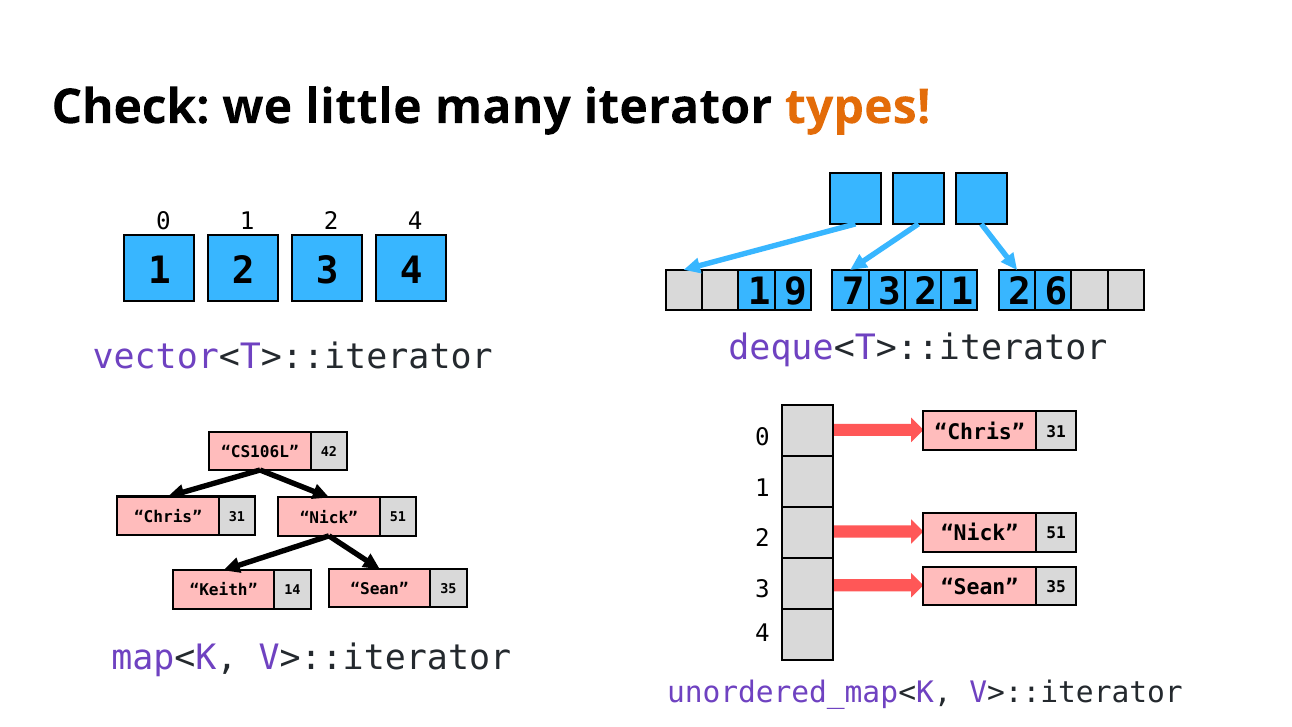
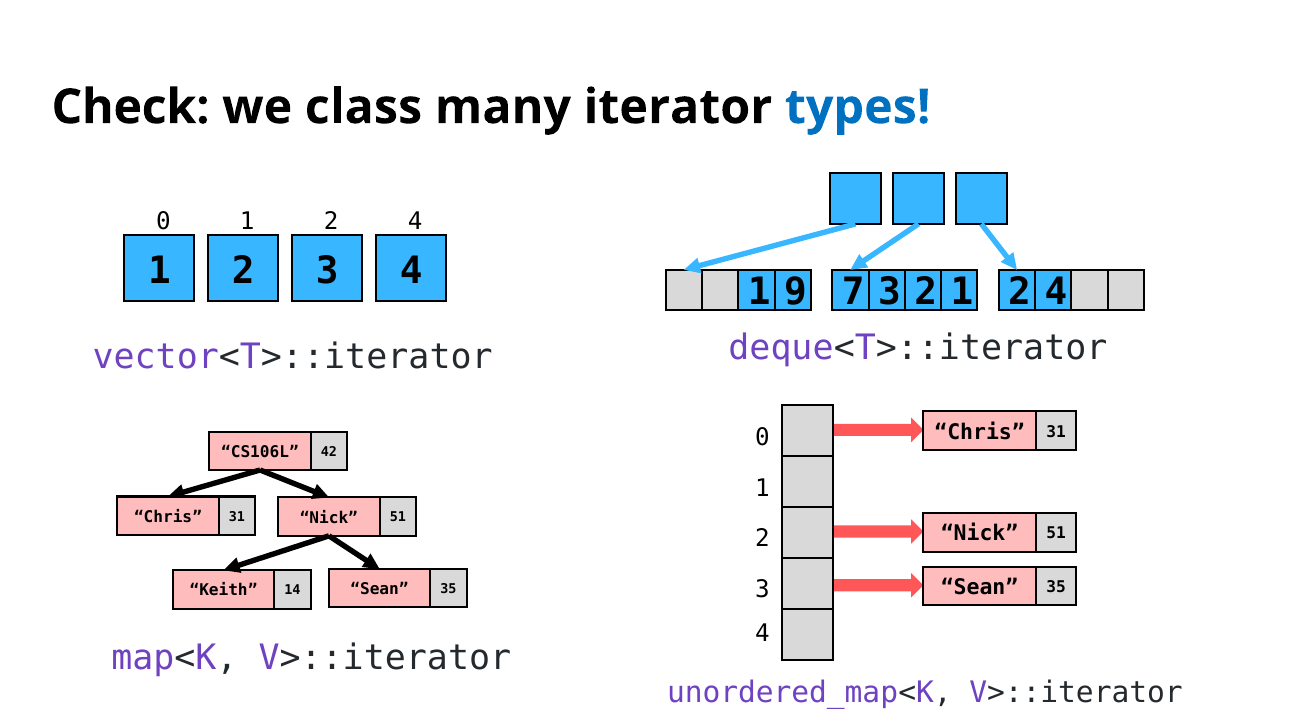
little: little -> class
types colour: orange -> blue
6 at (1056, 292): 6 -> 4
